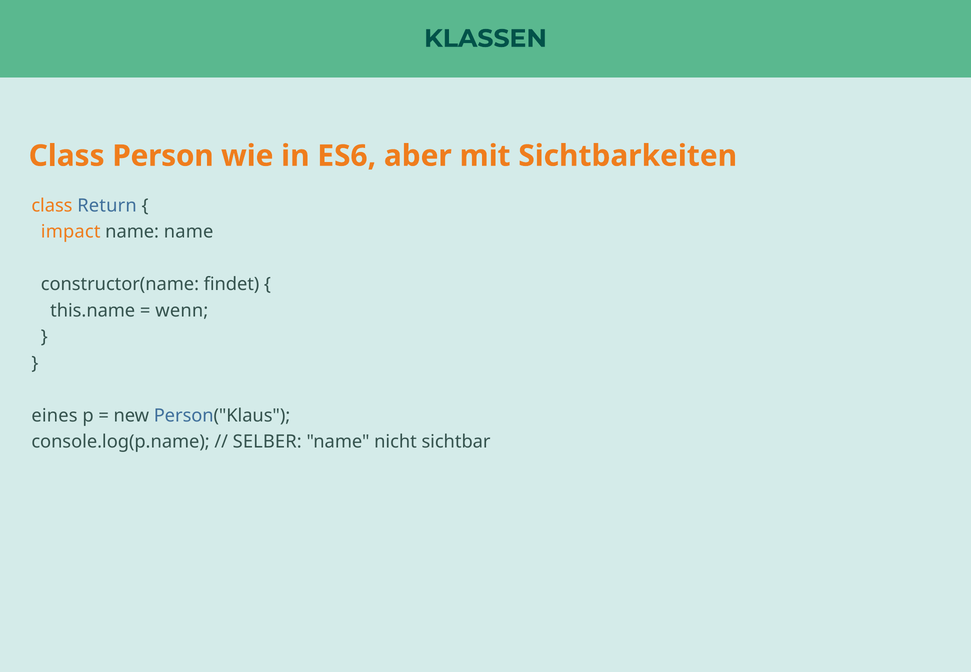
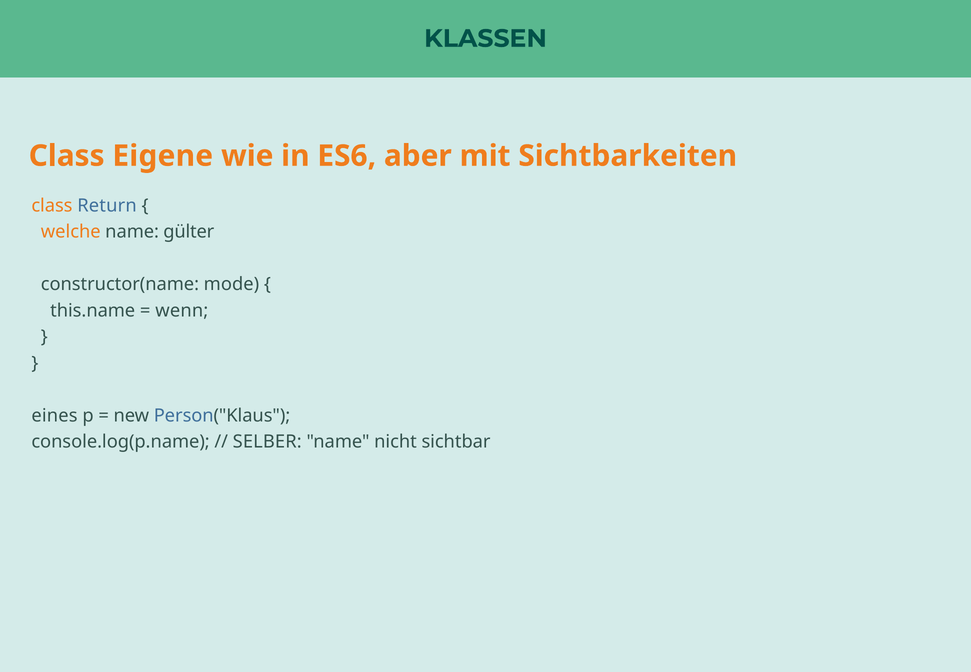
Person: Person -> Eigene
impact: impact -> welche
name name: name -> gülter
findet: findet -> mode
